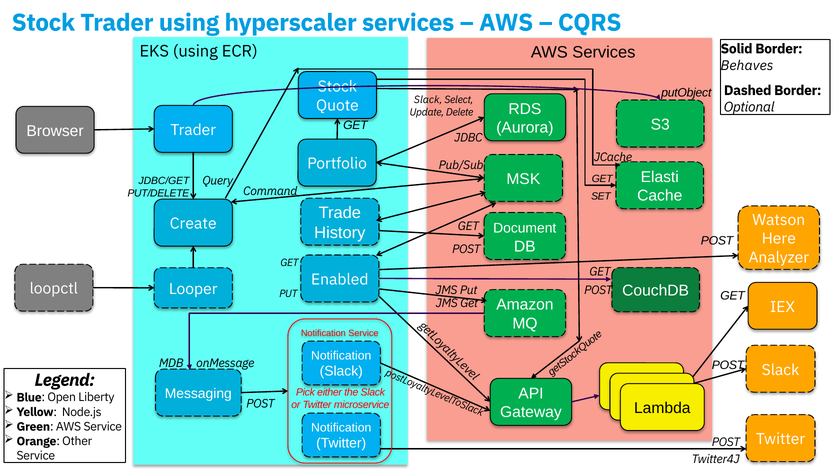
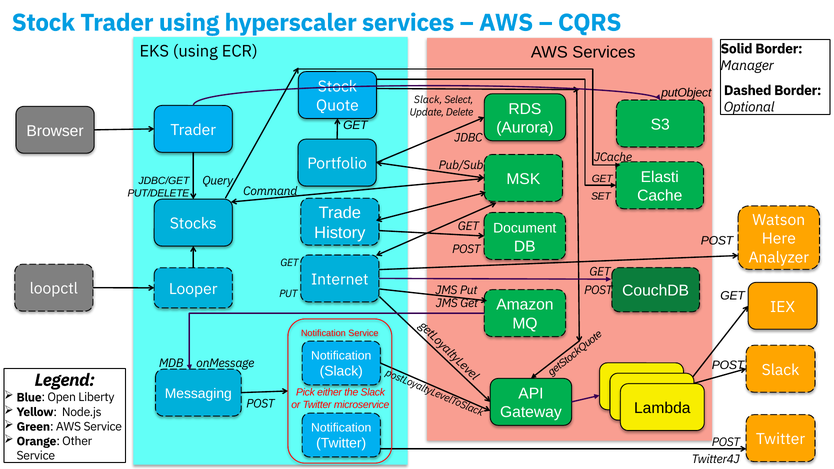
Behaves: Behaves -> Manager
Create: Create -> Stocks
Enabled: Enabled -> Internet
